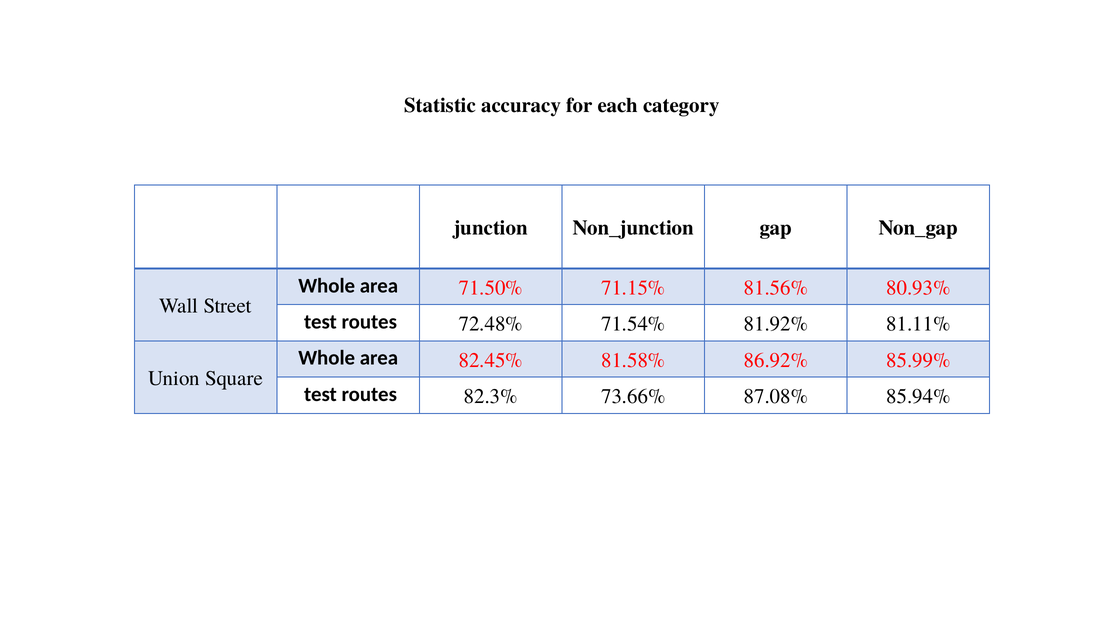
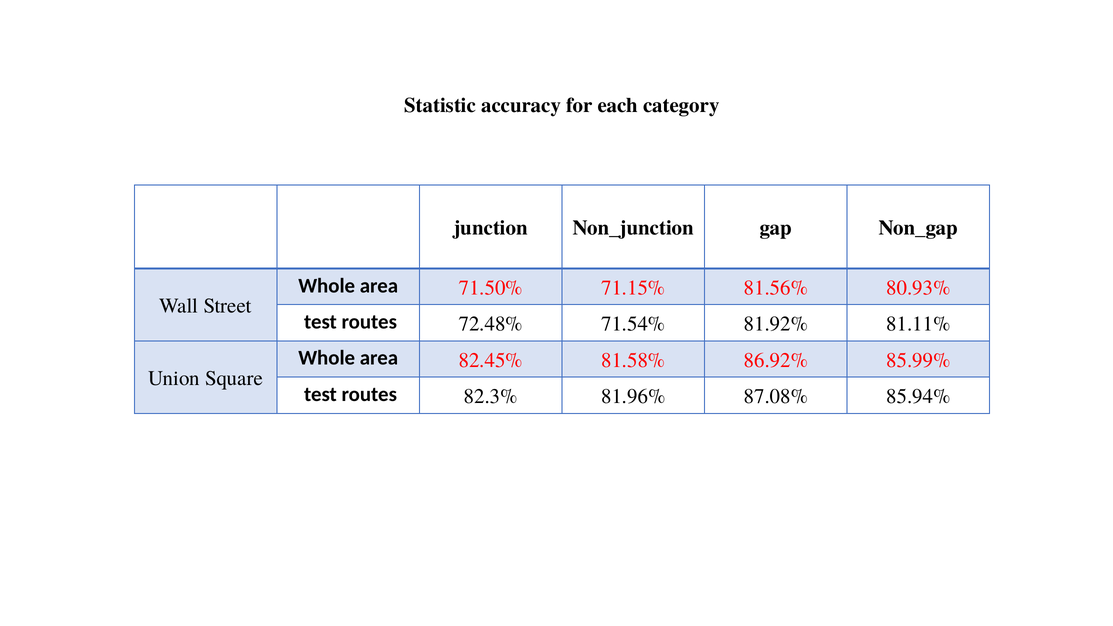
73.66%: 73.66% -> 81.96%
